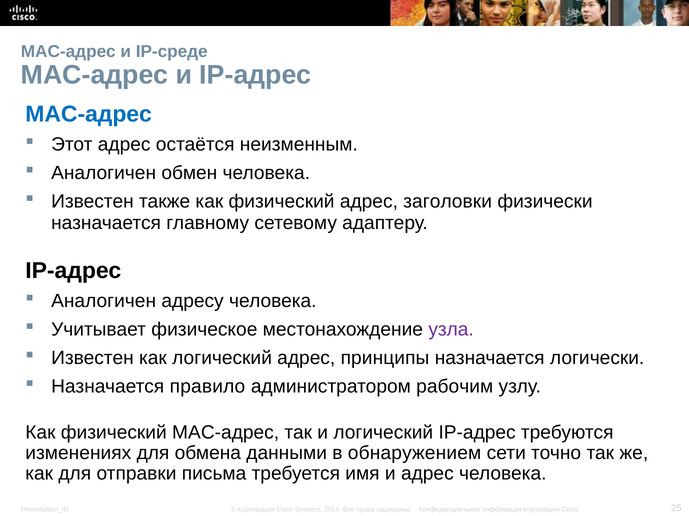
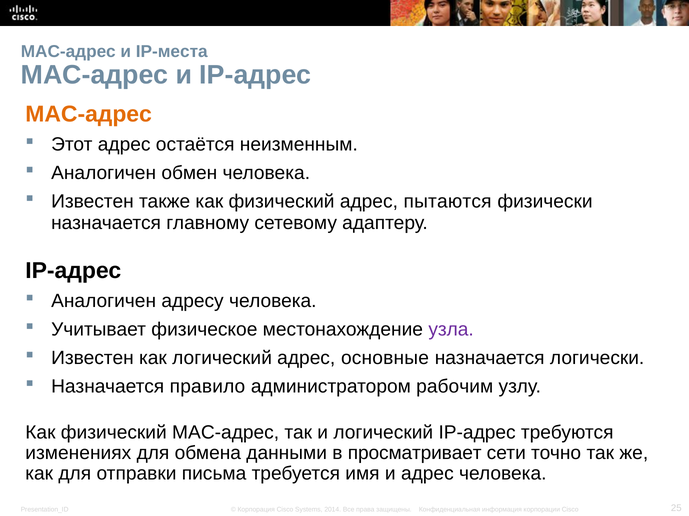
IP-среде: IP-среде -> IP-места
MAC-адрес at (89, 114) colour: blue -> orange
заголовки: заголовки -> пытаются
принципы: принципы -> основные
обнаружением: обнаружением -> просматривает
